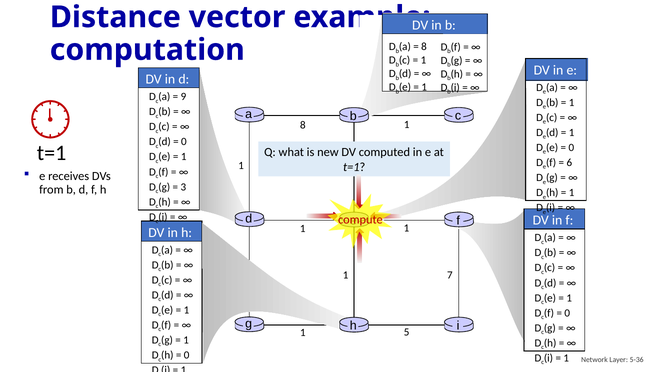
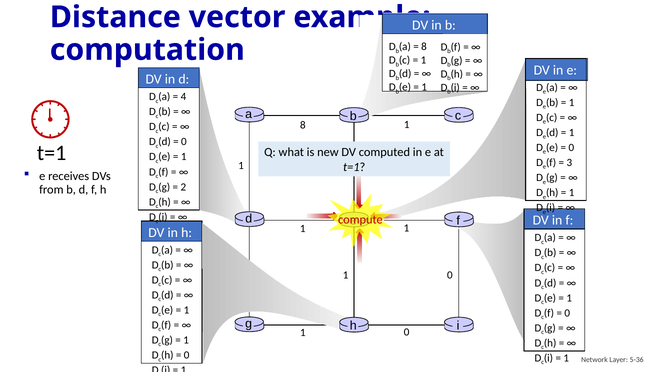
9: 9 -> 4
6: 6 -> 3
3: 3 -> 2
7 at (450, 275): 7 -> 0
5 at (407, 332): 5 -> 0
